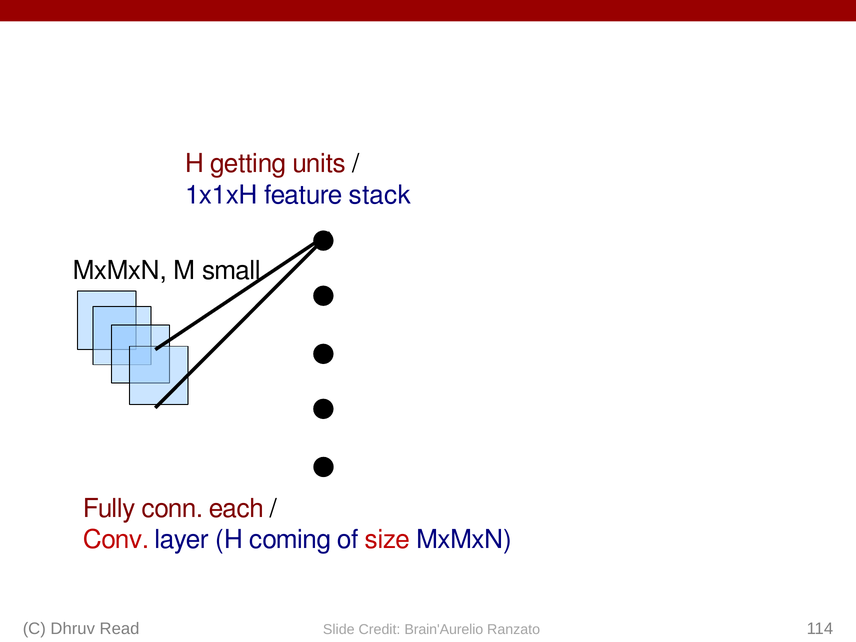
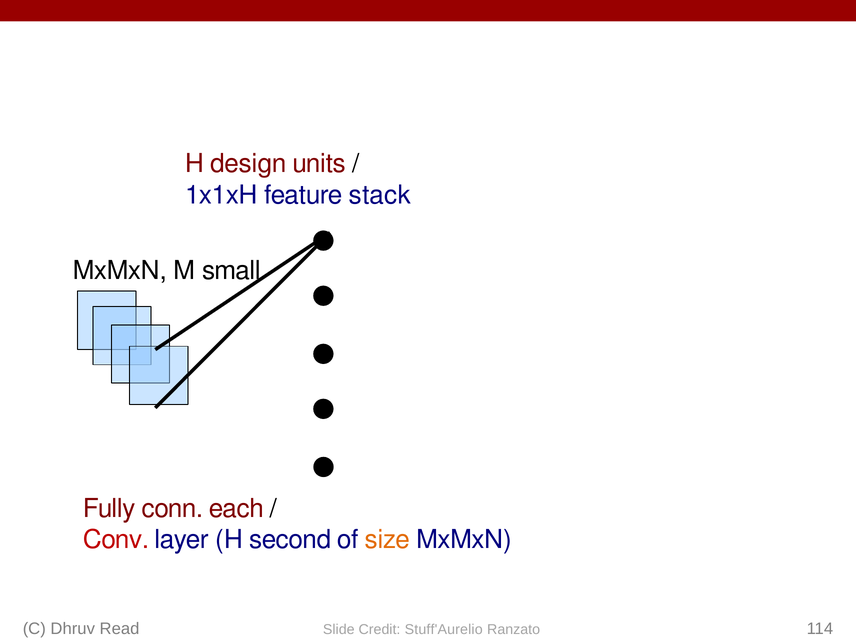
getting: getting -> design
coming: coming -> second
size colour: red -> orange
Brain'Aurelio: Brain'Aurelio -> Stuff'Aurelio
